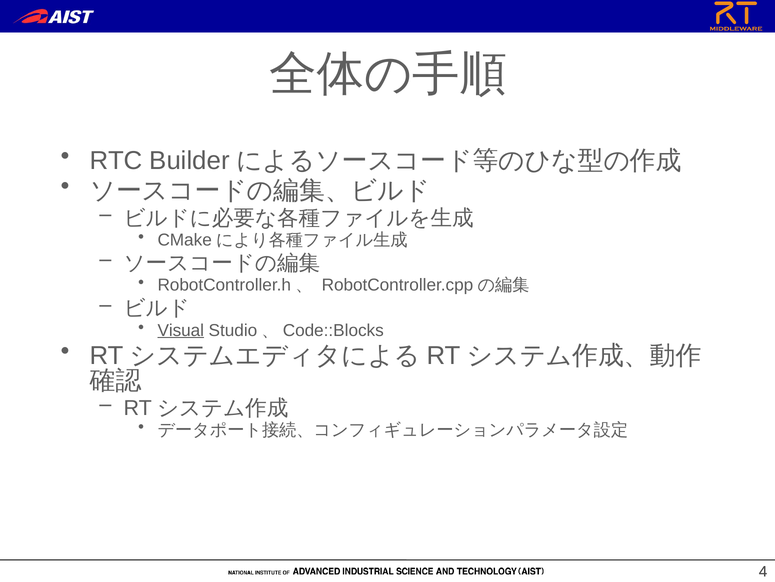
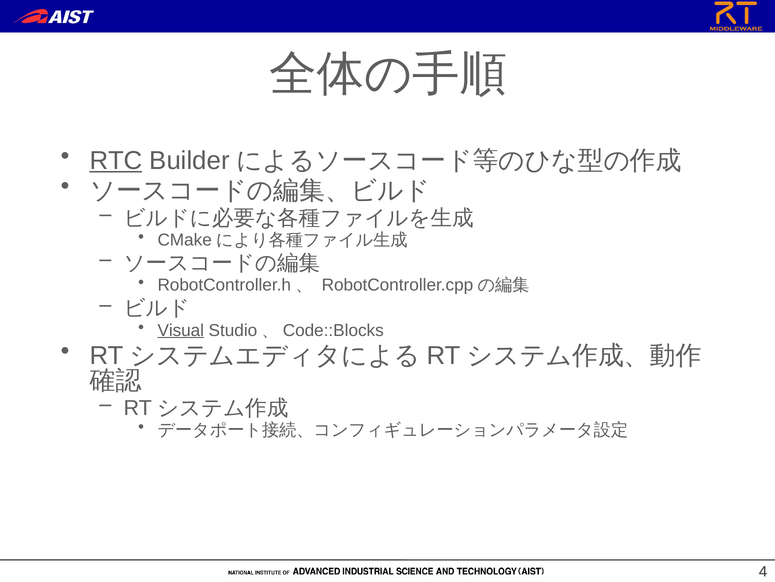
RTC underline: none -> present
